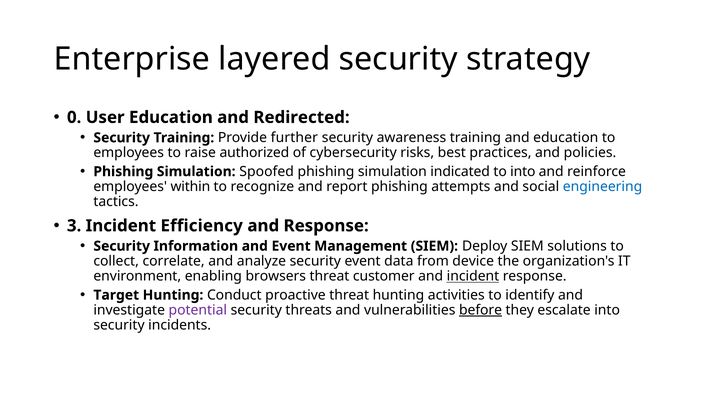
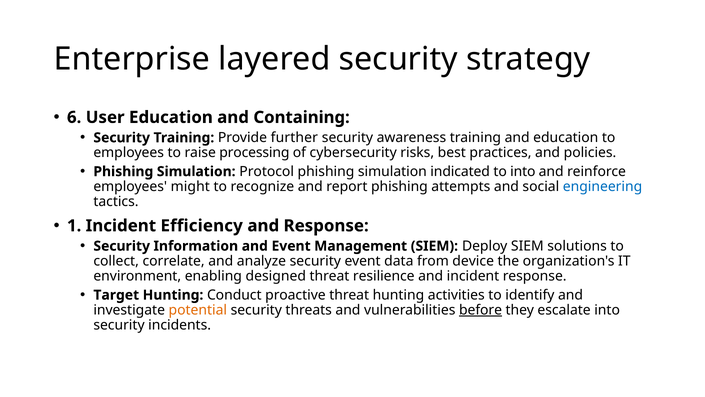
0: 0 -> 6
Redirected: Redirected -> Containing
authorized: authorized -> processing
Spoofed: Spoofed -> Protocol
within: within -> might
3: 3 -> 1
browsers: browsers -> designed
customer: customer -> resilience
incident at (473, 276) underline: present -> none
potential colour: purple -> orange
